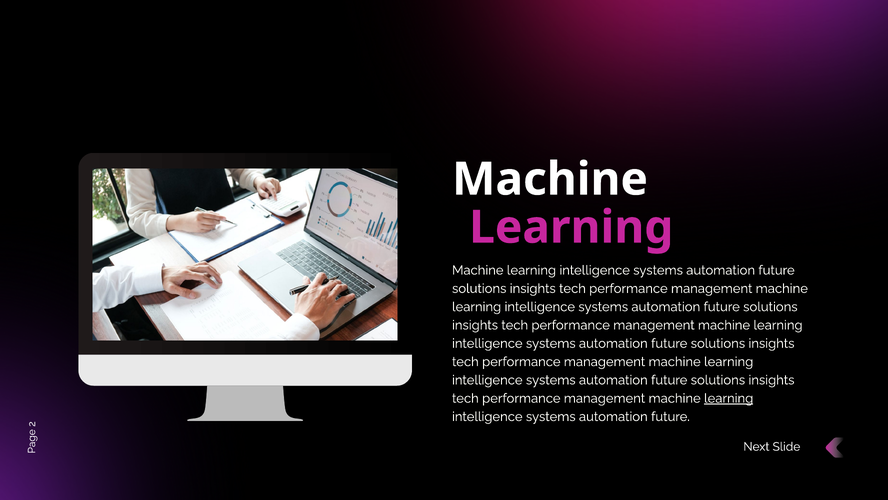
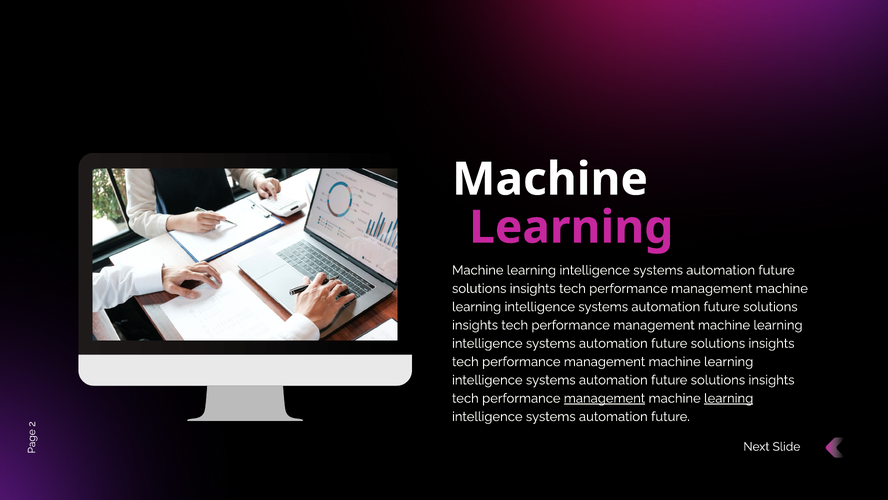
management at (605, 398) underline: none -> present
